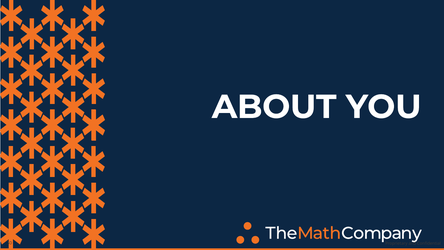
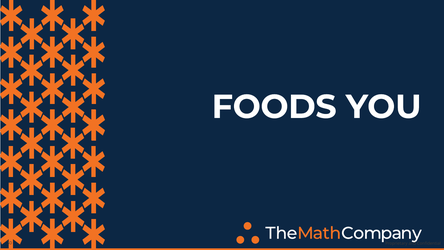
ABOUT: ABOUT -> FOODS
